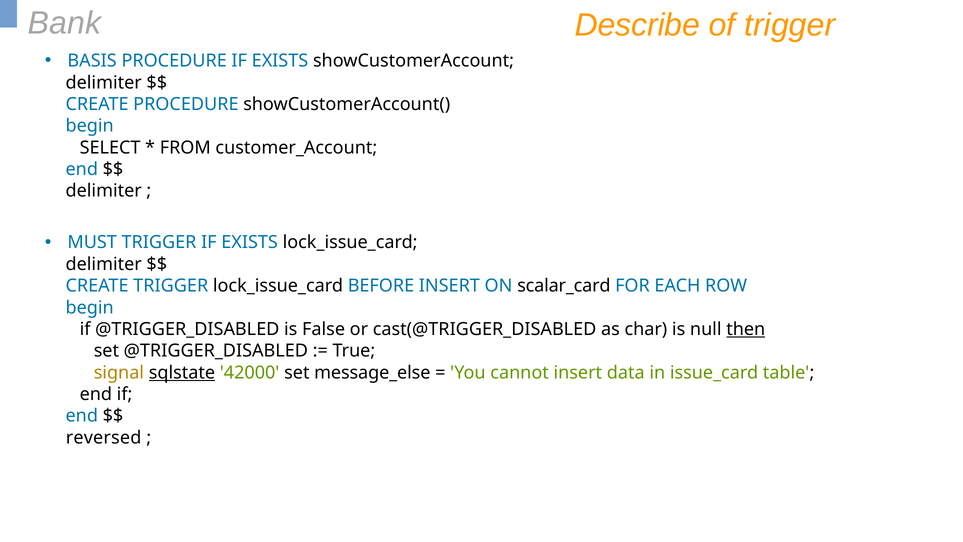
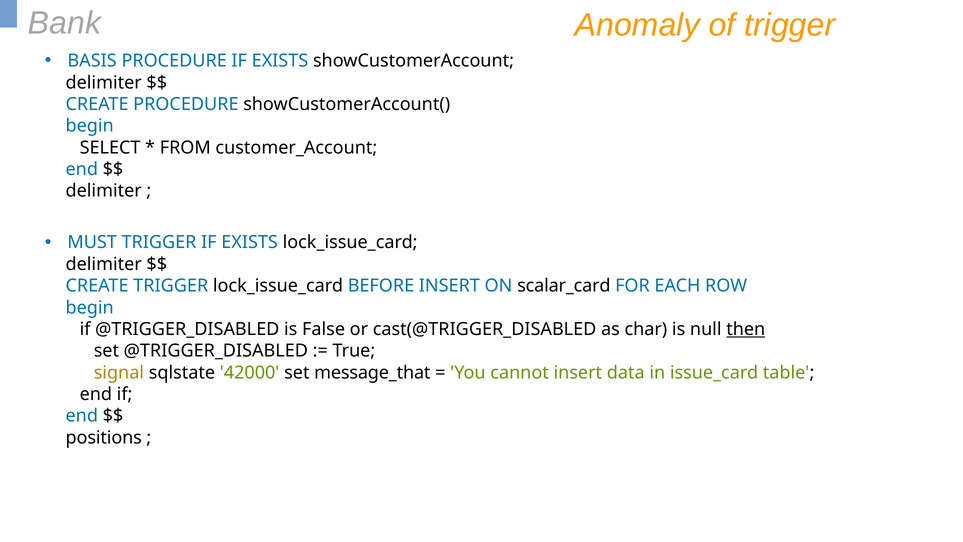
Describe: Describe -> Anomaly
sqlstate underline: present -> none
message_else: message_else -> message_that
reversed: reversed -> positions
